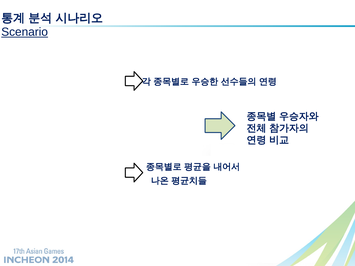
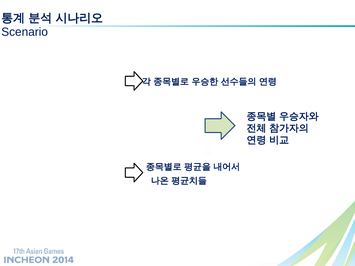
Scenario underline: present -> none
